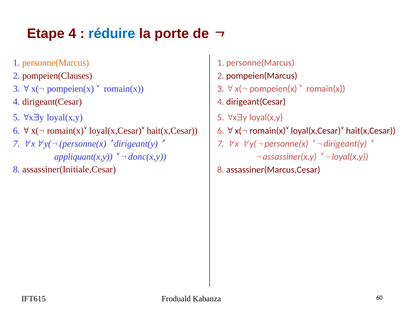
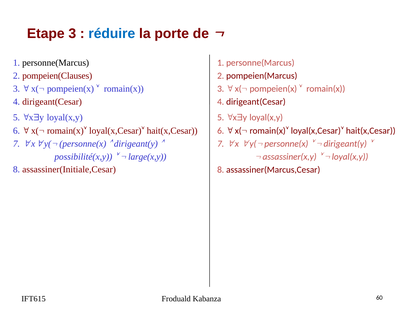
Etape 4: 4 -> 3
personne(Marcus at (56, 63) colour: orange -> black
appliquant(x,y: appliquant(x,y -> possibilité(x,y
donc(x,y: donc(x,y -> large(x,y
